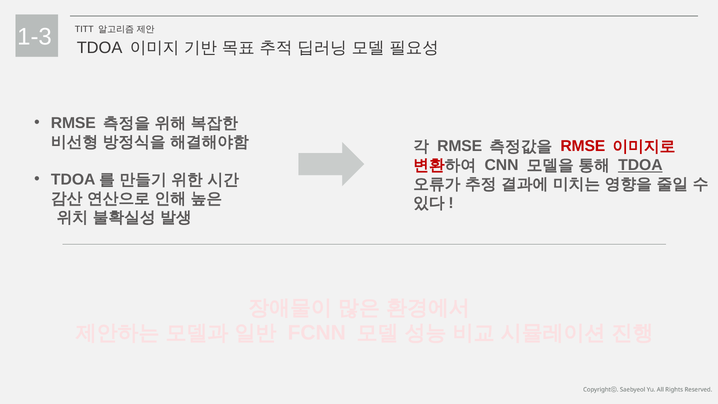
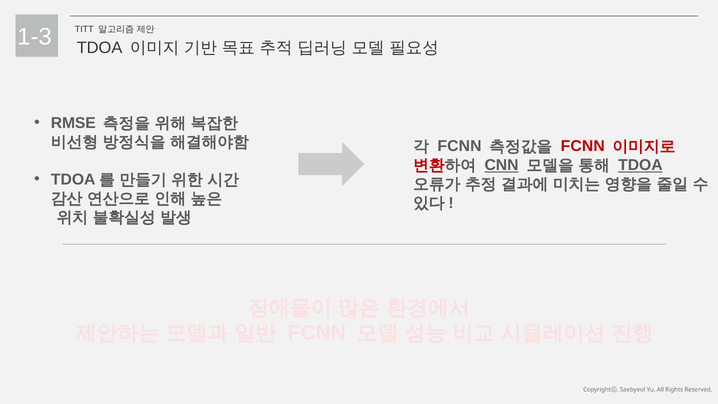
RMSE at (460, 146): RMSE -> FCNN
RMSE at (583, 146): RMSE -> FCNN
CNN underline: none -> present
